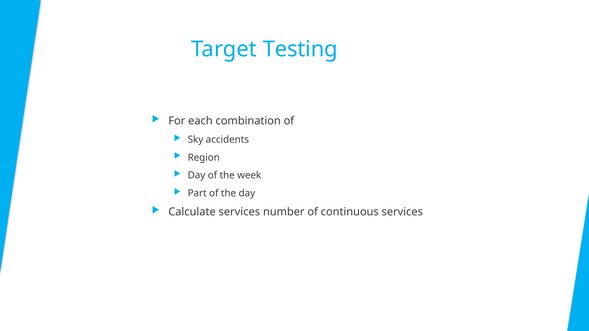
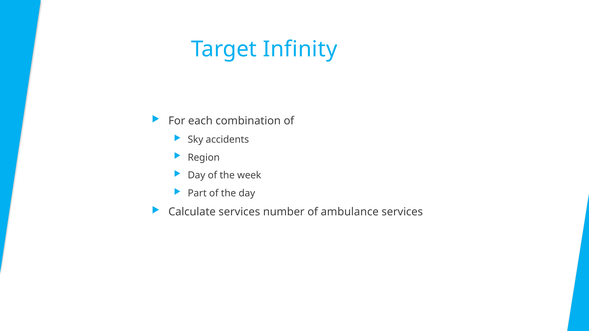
Testing: Testing -> Infinity
continuous: continuous -> ambulance
